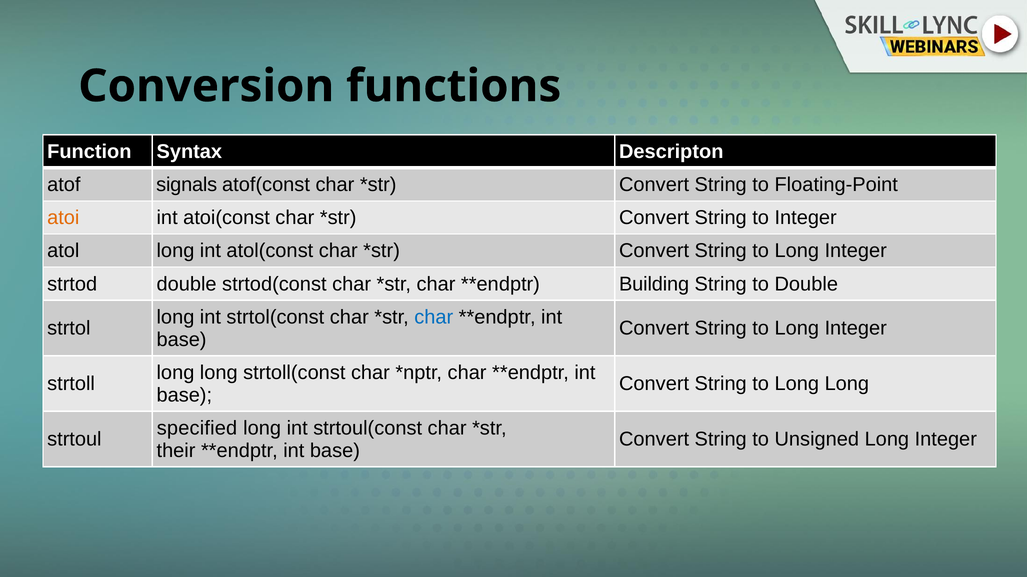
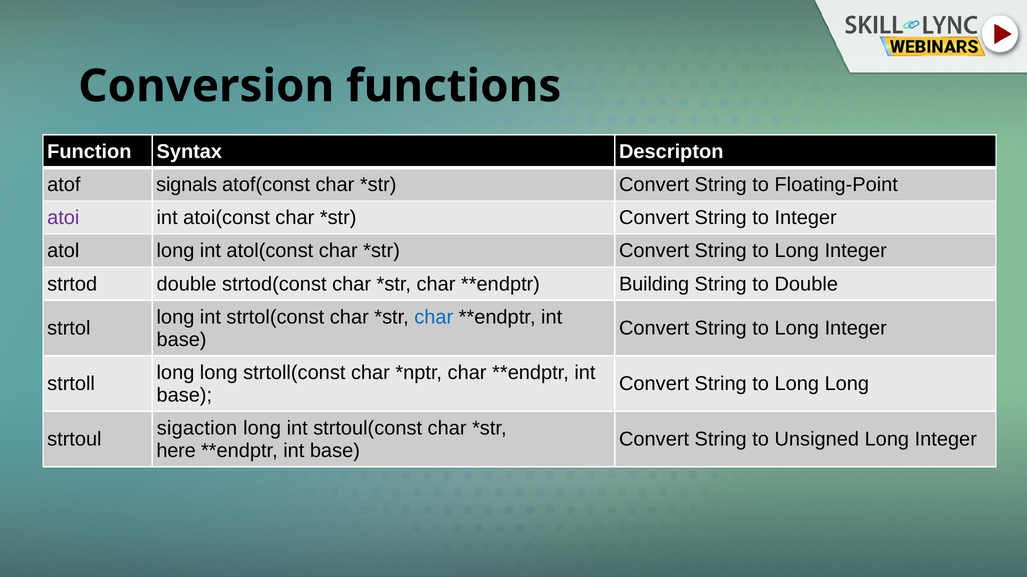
atoi colour: orange -> purple
specified: specified -> sigaction
their: their -> here
